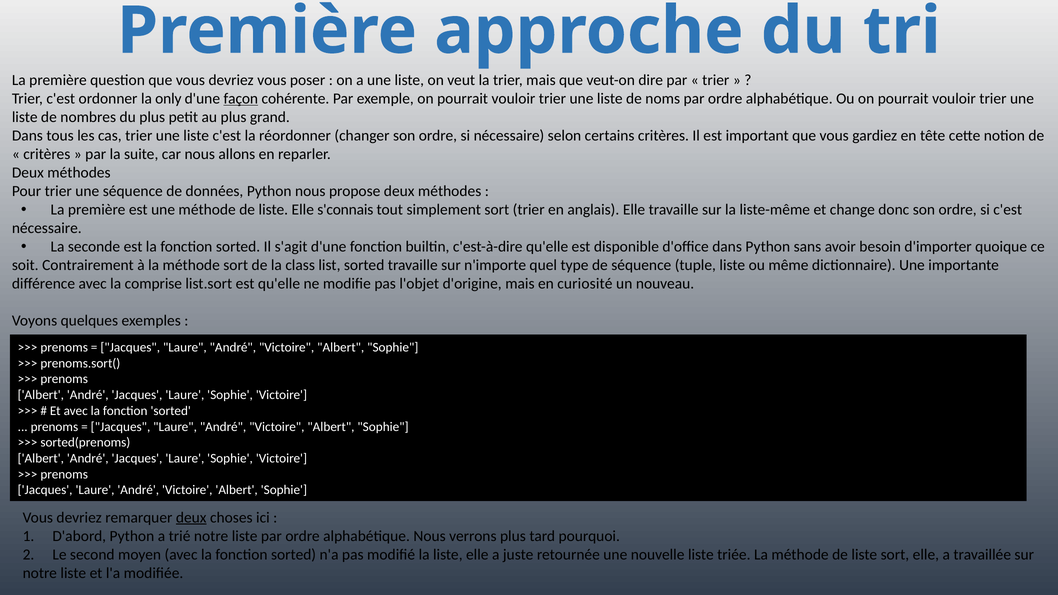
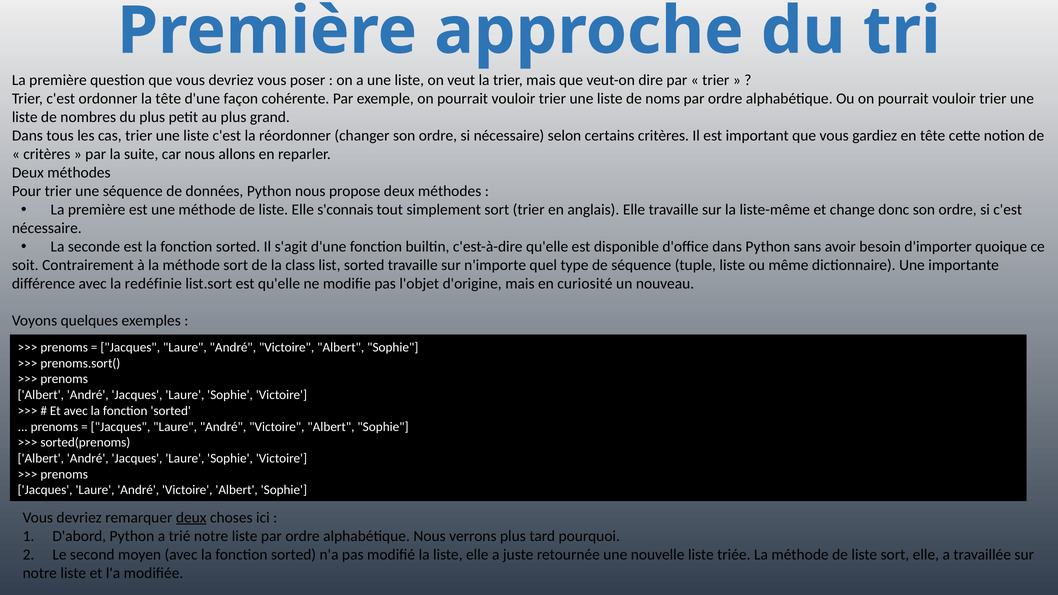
la only: only -> tête
façon underline: present -> none
comprise: comprise -> redéfinie
